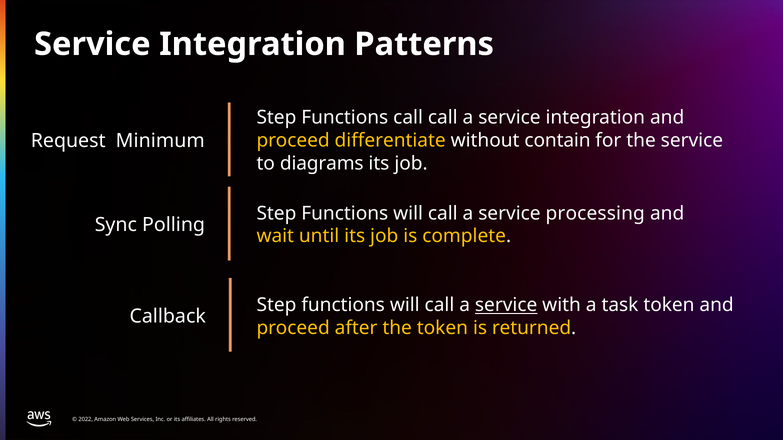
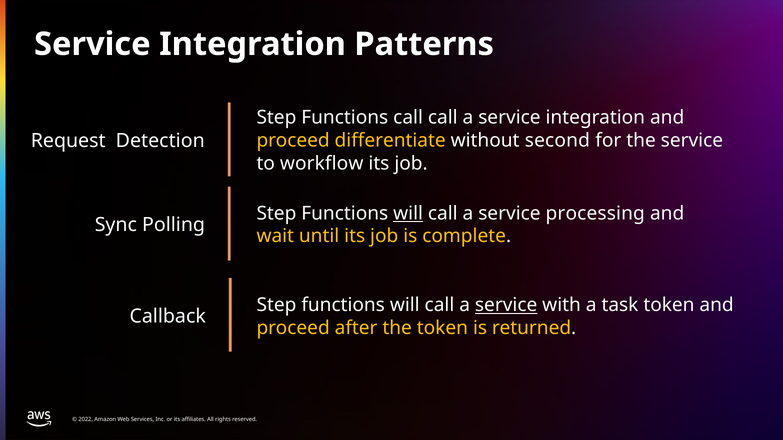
contain: contain -> second
Minimum: Minimum -> Detection
diagrams: diagrams -> workflow
will at (408, 213) underline: none -> present
